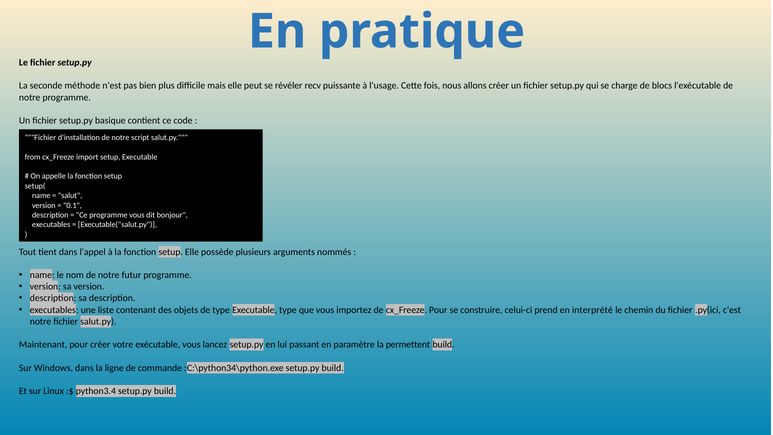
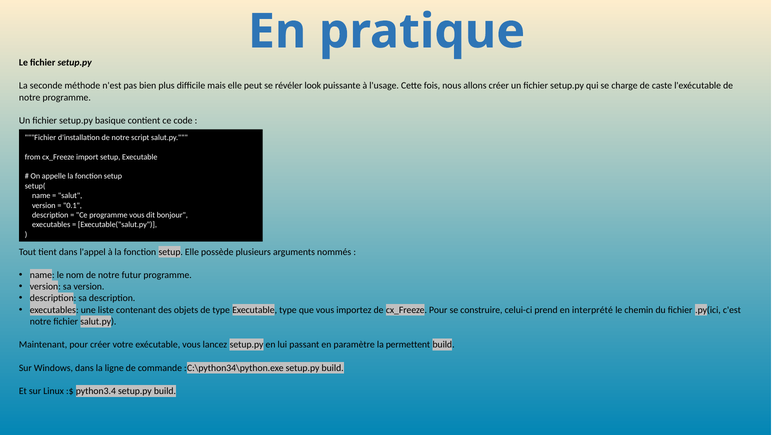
recv: recv -> look
blocs: blocs -> caste
